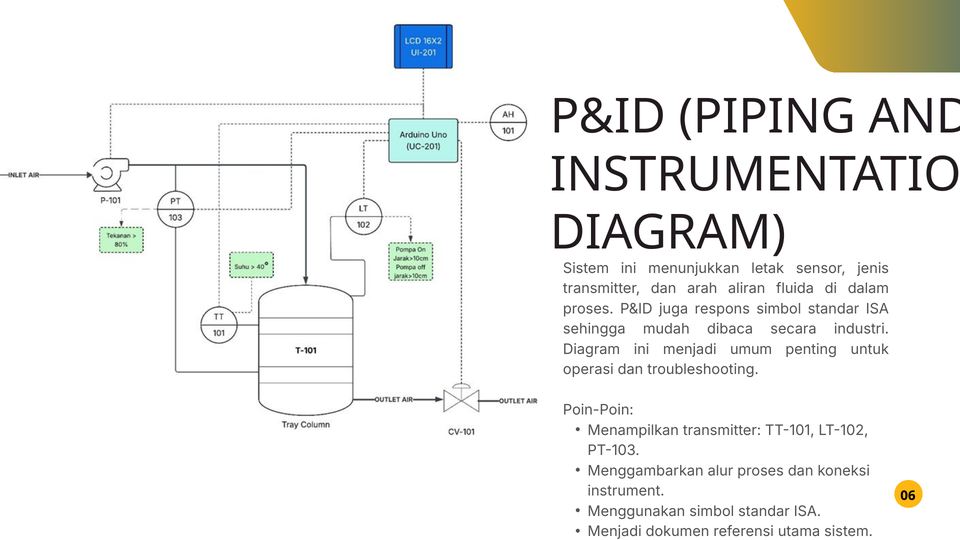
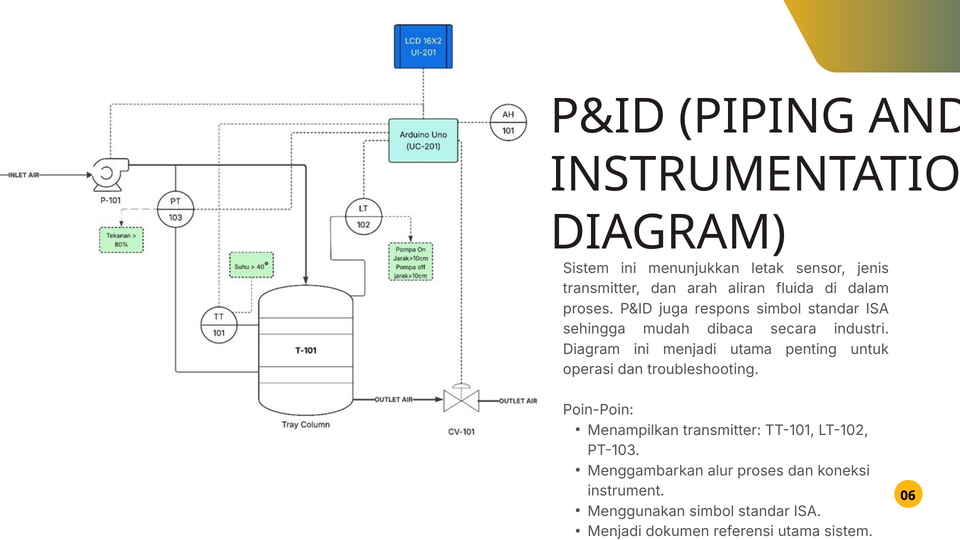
menjadi umum: umum -> utama
